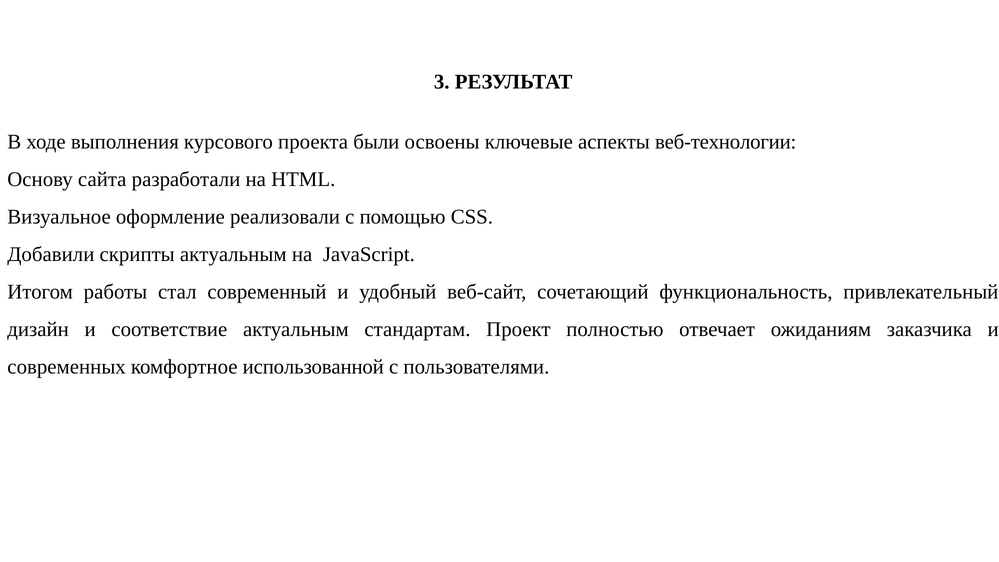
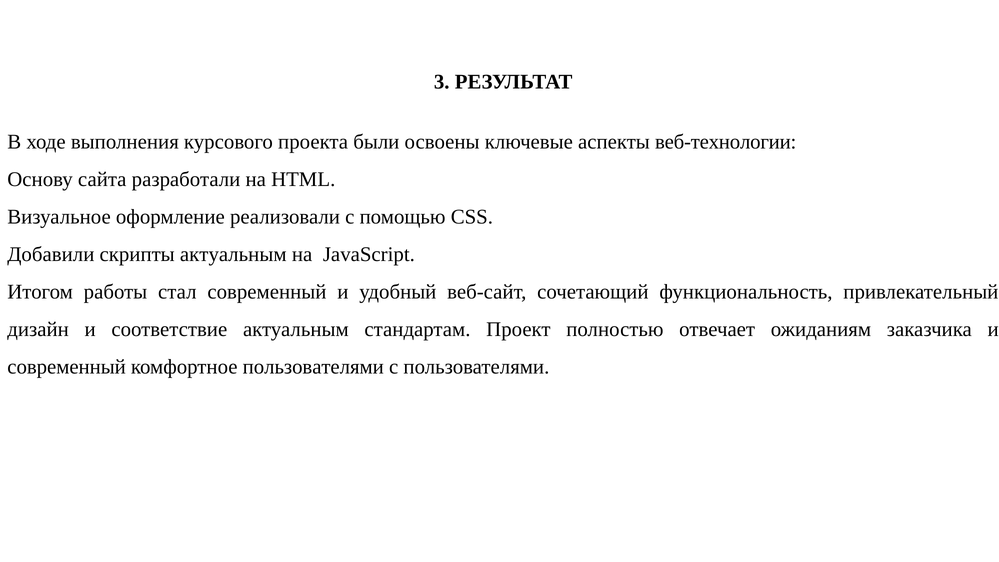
современных at (67, 367): современных -> современный
комфортное использованной: использованной -> пользователями
